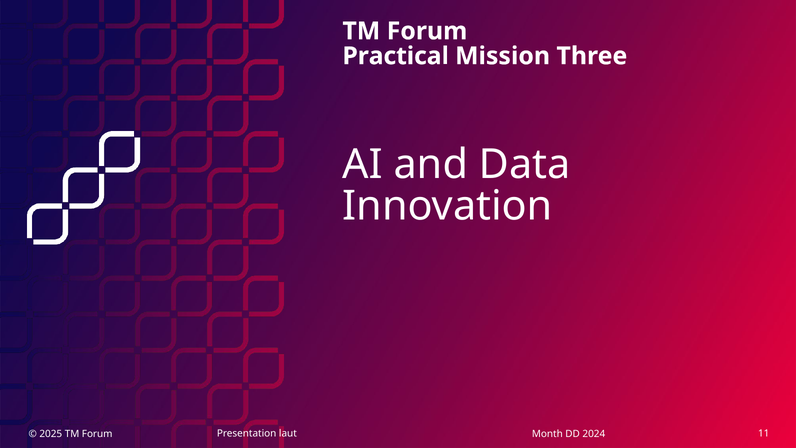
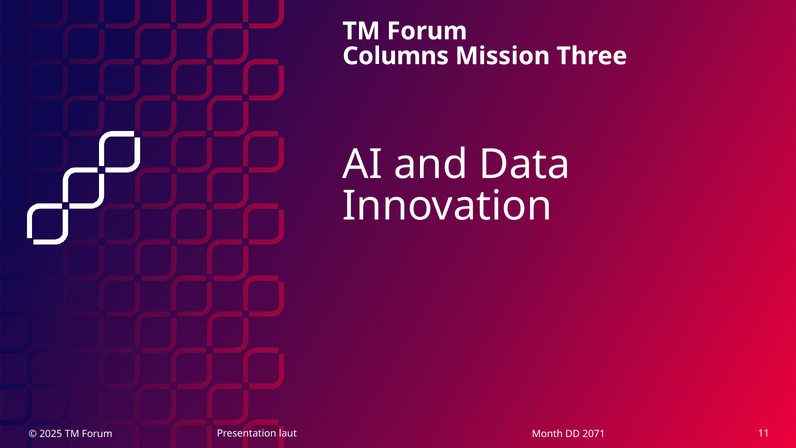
Practical: Practical -> Columns
2024: 2024 -> 2071
